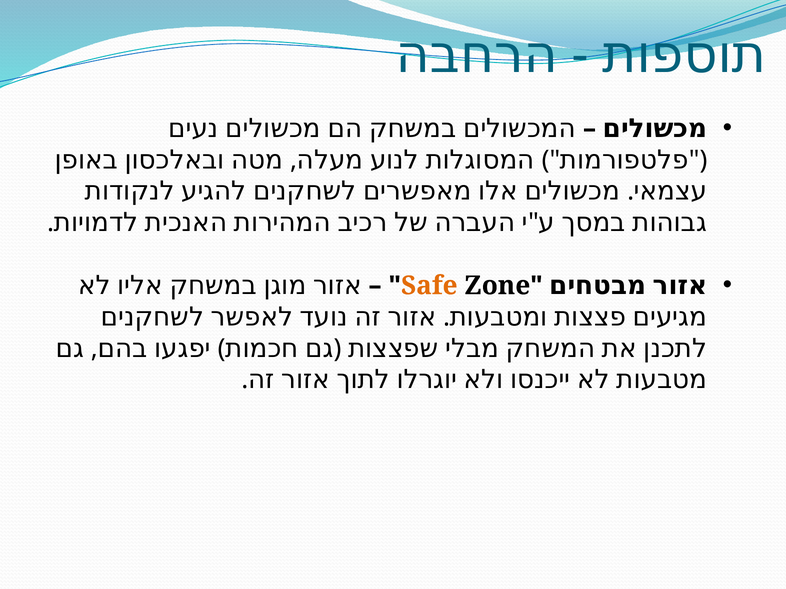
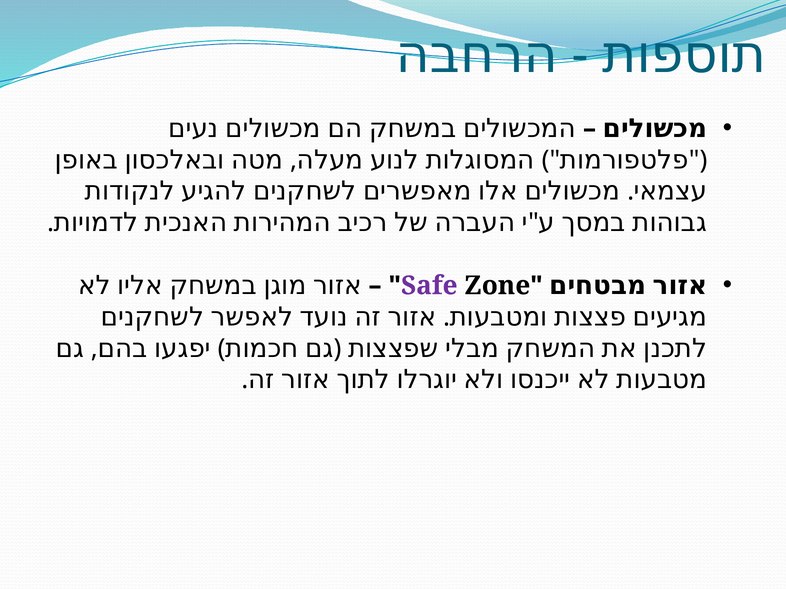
Safe colour: orange -> purple
